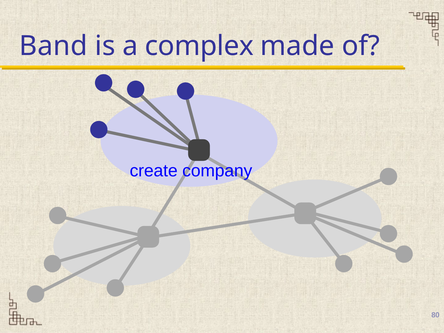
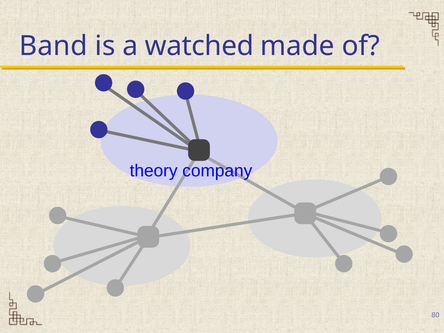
complex: complex -> watched
create: create -> theory
